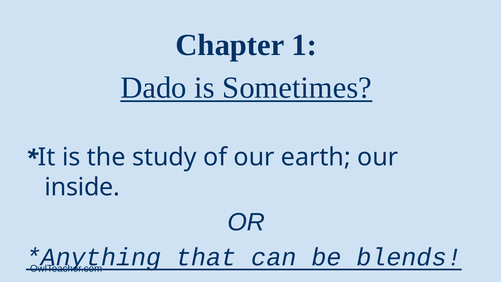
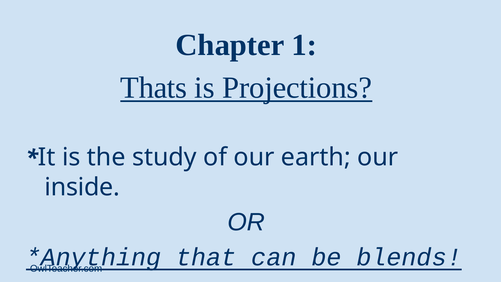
Dado: Dado -> Thats
Sometimes: Sometimes -> Projections
